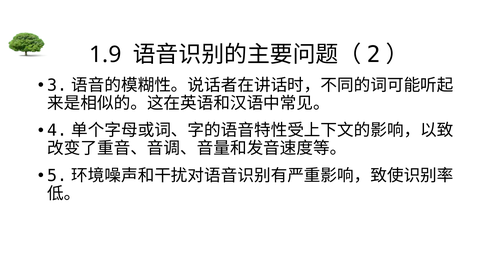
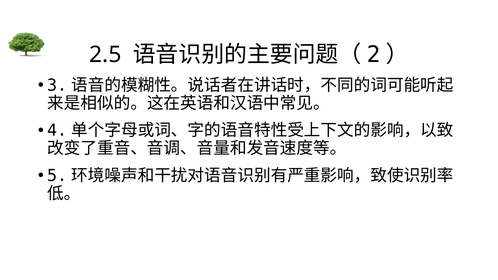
1.9: 1.9 -> 2.5
